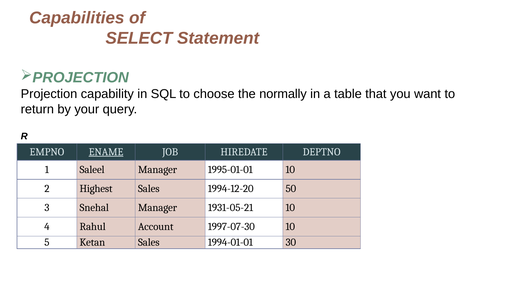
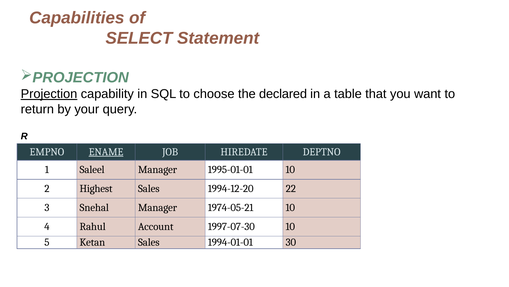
Projection underline: none -> present
normally: normally -> declared
50: 50 -> 22
1931-05-21: 1931-05-21 -> 1974-05-21
